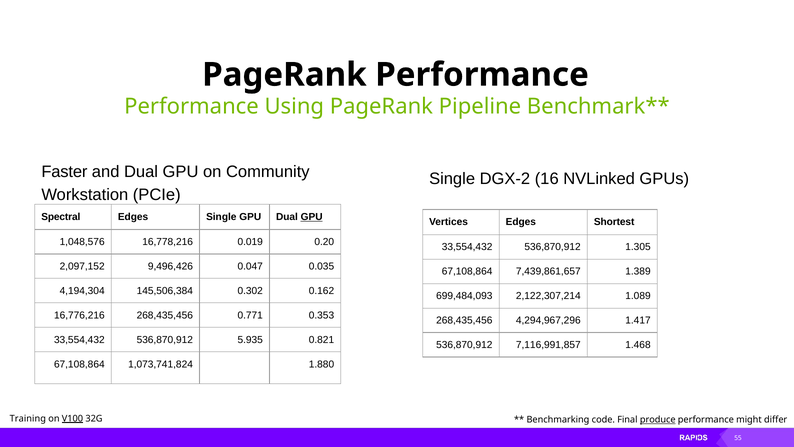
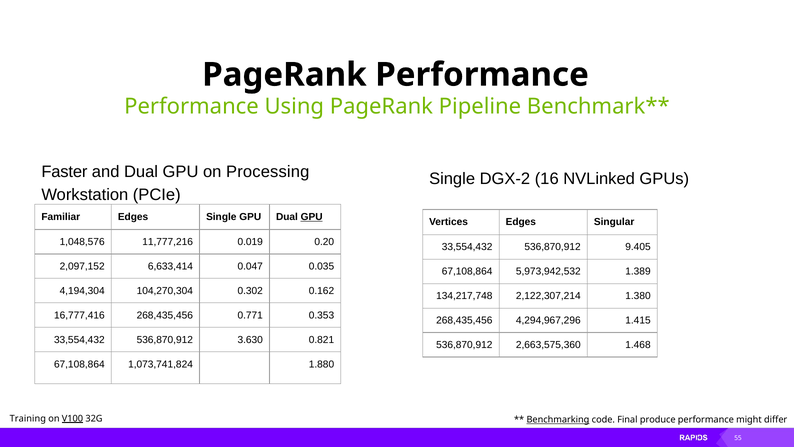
Community: Community -> Processing
Spectral: Spectral -> Familiar
Shortest: Shortest -> Singular
16,778,216: 16,778,216 -> 11,777,216
1.305: 1.305 -> 9.405
9,496,426: 9,496,426 -> 6,633,414
7,439,861,657: 7,439,861,657 -> 5,973,942,532
145,506,384: 145,506,384 -> 104,270,304
699,484,093: 699,484,093 -> 134,217,748
1.089: 1.089 -> 1.380
16,776,216: 16,776,216 -> 16,777,416
1.417: 1.417 -> 1.415
5.935: 5.935 -> 3.630
7,116,991,857: 7,116,991,857 -> 2,663,575,360
Benchmarking underline: none -> present
produce underline: present -> none
